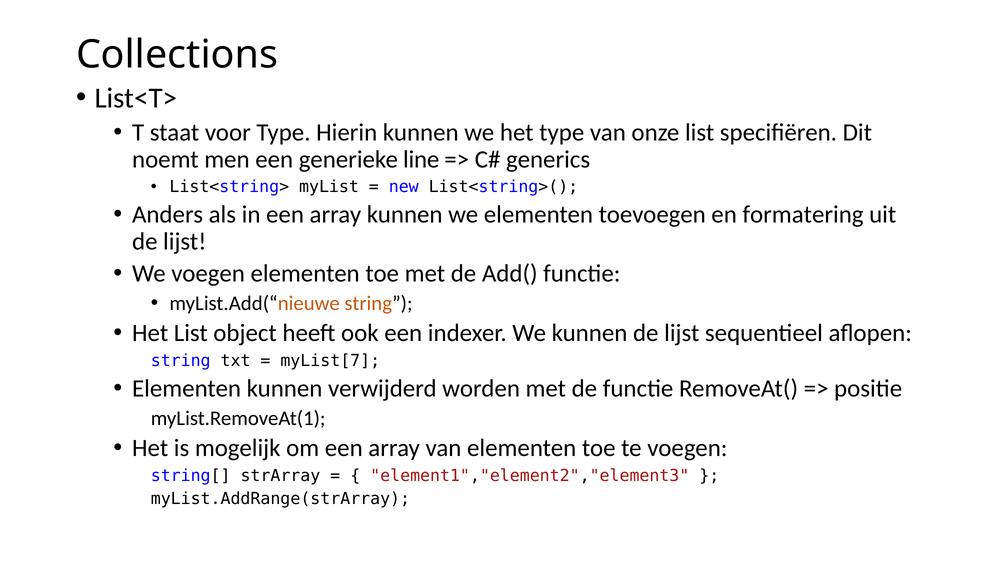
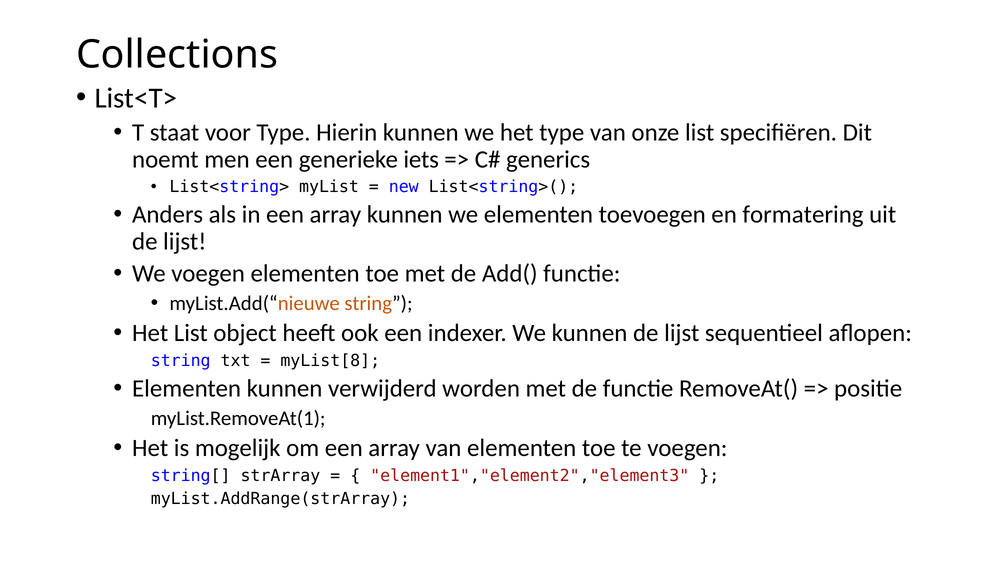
line: line -> iets
myList[7: myList[7 -> myList[8
